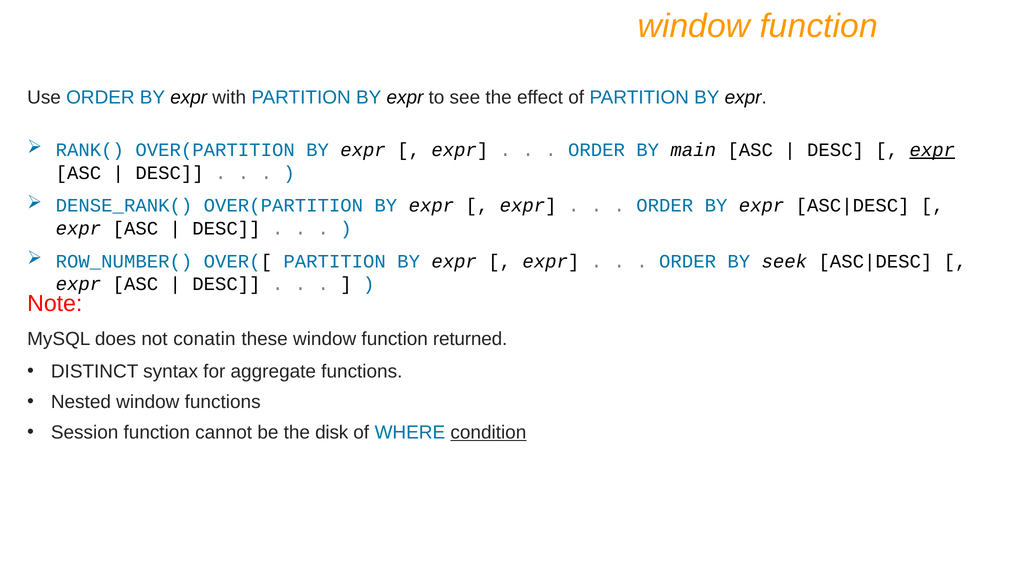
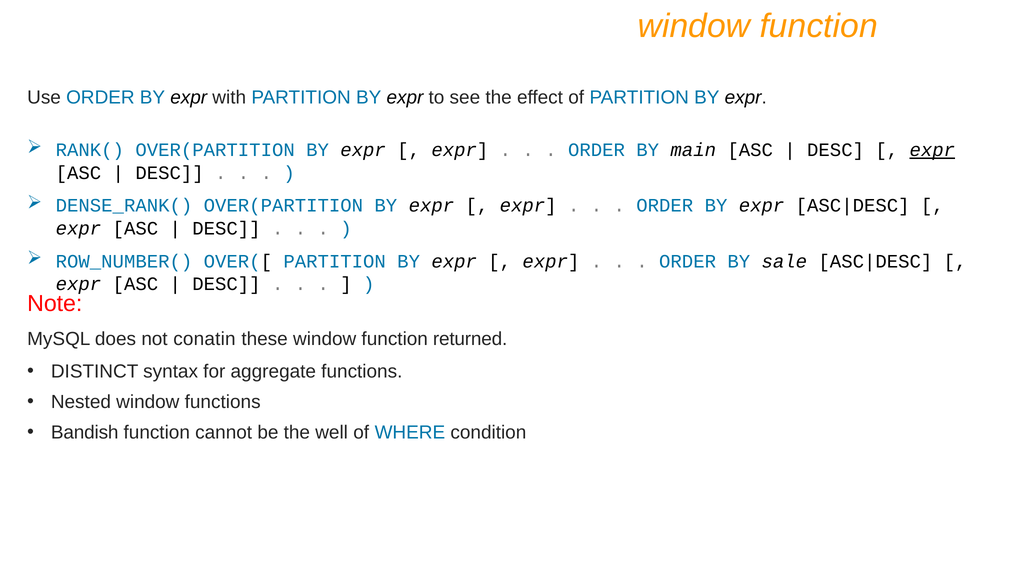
seek: seek -> sale
Session: Session -> Bandish
disk: disk -> well
condition underline: present -> none
